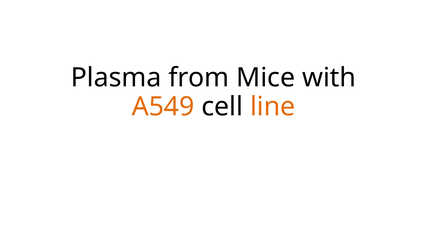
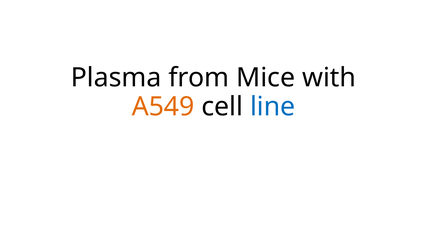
line colour: orange -> blue
